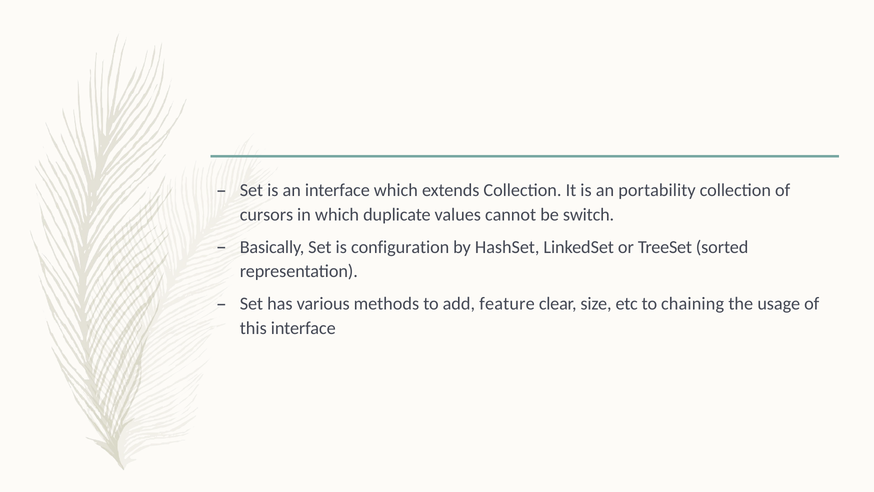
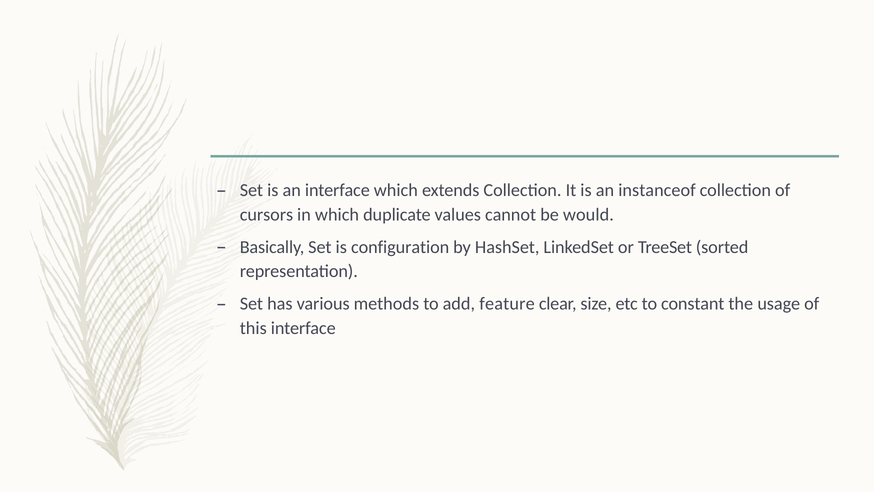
portability: portability -> instanceof
switch: switch -> would
chaining: chaining -> constant
